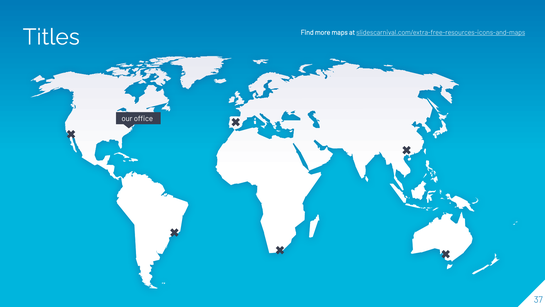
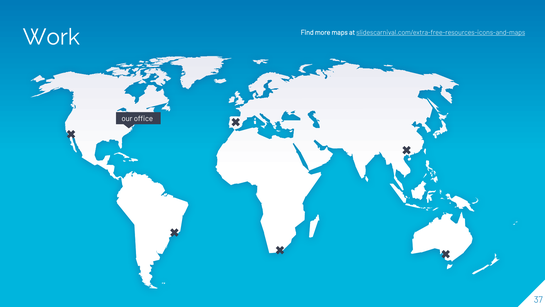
Titles: Titles -> Work
